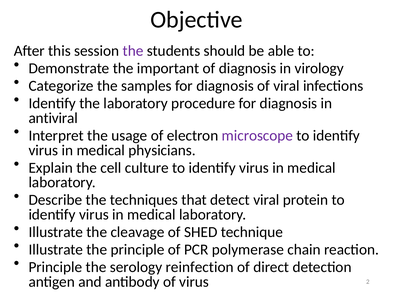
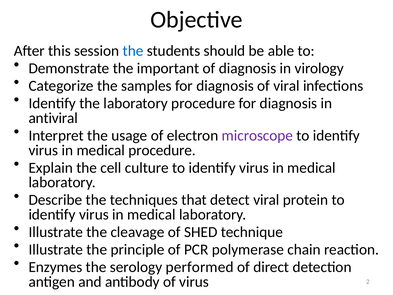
the at (133, 51) colour: purple -> blue
medical physicians: physicians -> procedure
Principle at (55, 267): Principle -> Enzymes
reinfection: reinfection -> performed
